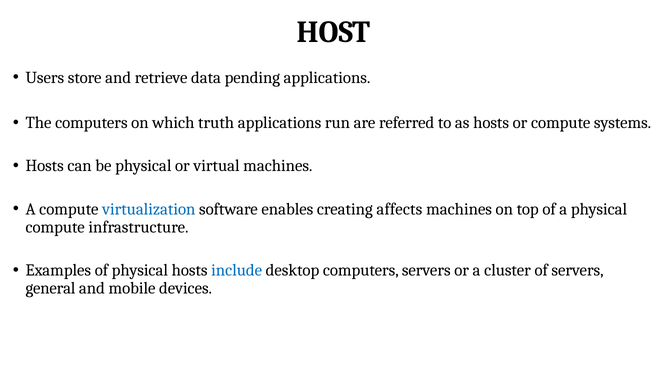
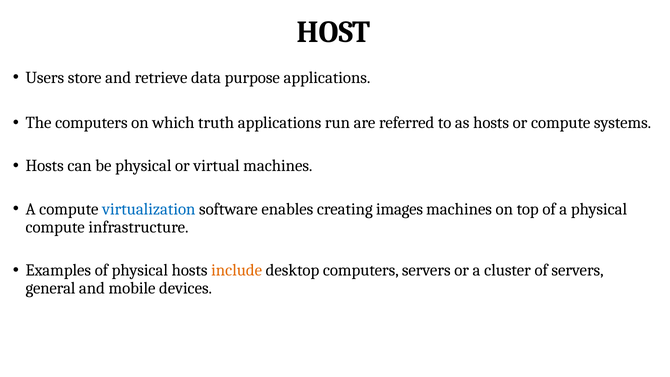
pending: pending -> purpose
affects: affects -> images
include colour: blue -> orange
